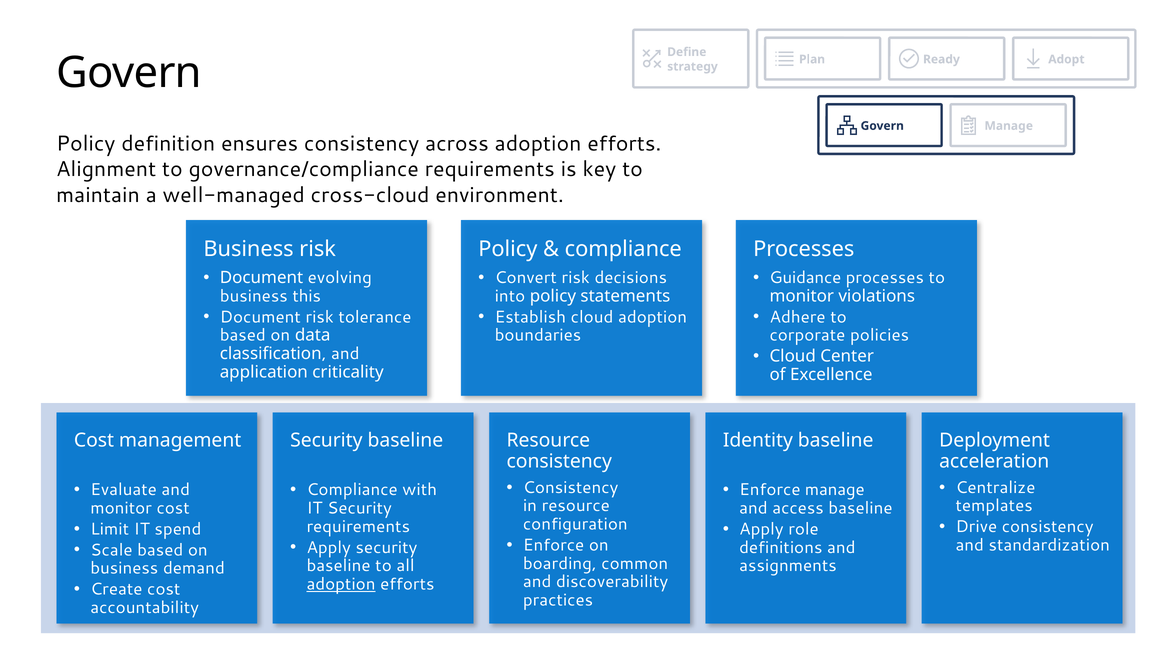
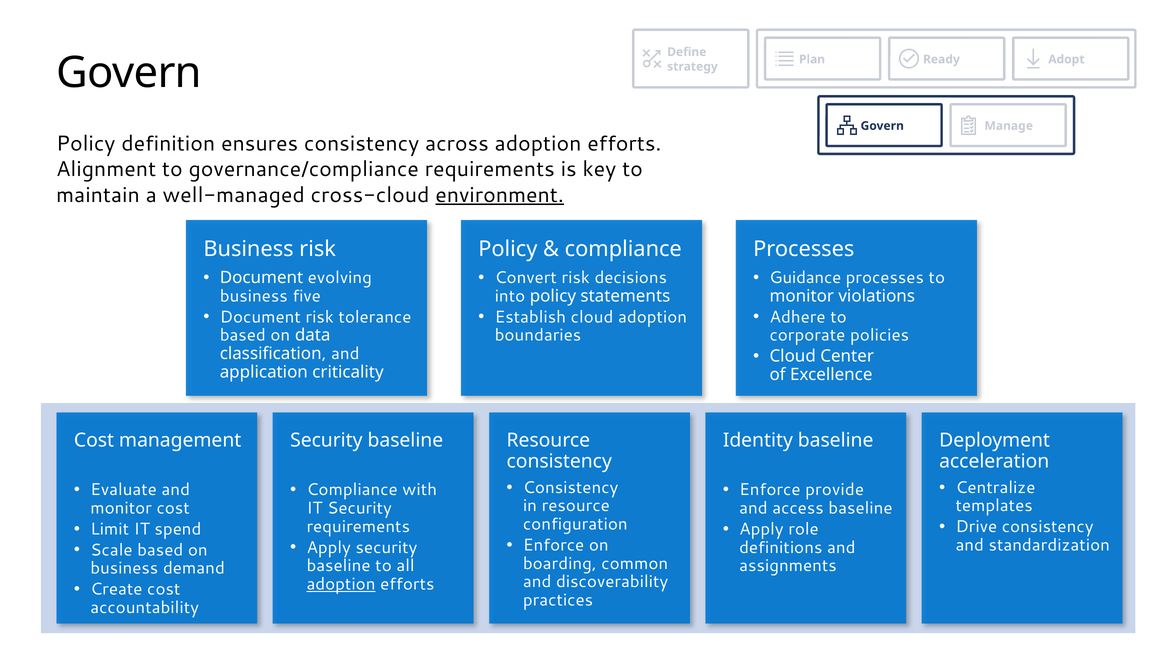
environment underline: none -> present
this: this -> five
Enforce manage: manage -> provide
